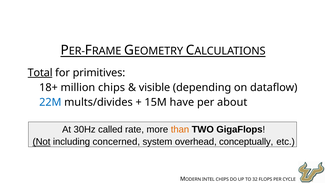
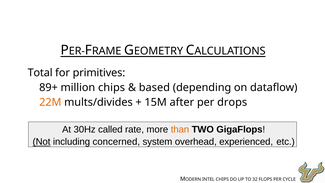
Total underline: present -> none
18+: 18+ -> 89+
visible: visible -> based
22M colour: blue -> orange
have: have -> after
about: about -> drops
conceptually: conceptually -> experienced
